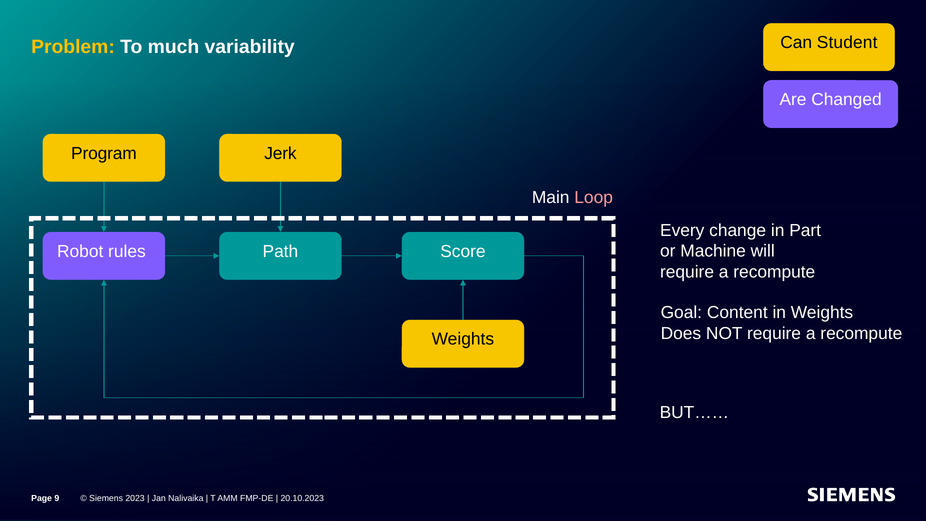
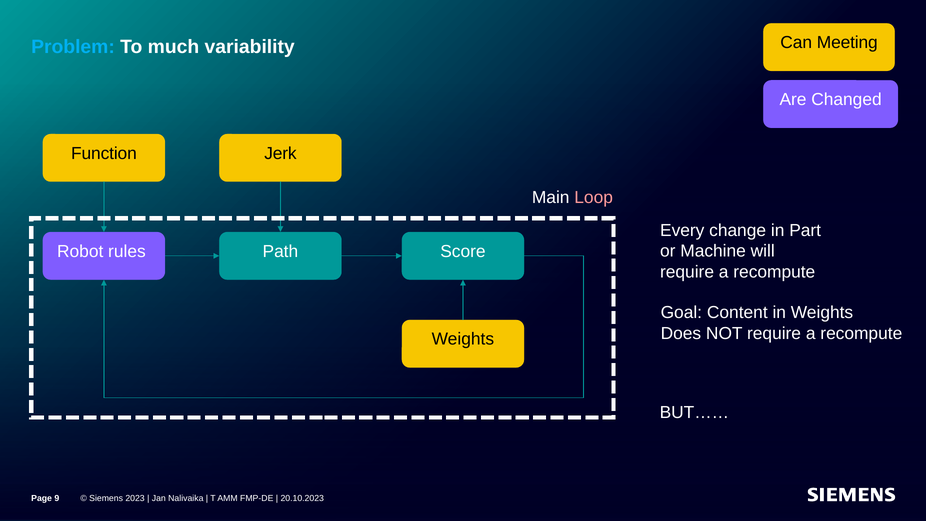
Student: Student -> Meeting
Problem colour: yellow -> light blue
Program: Program -> Function
